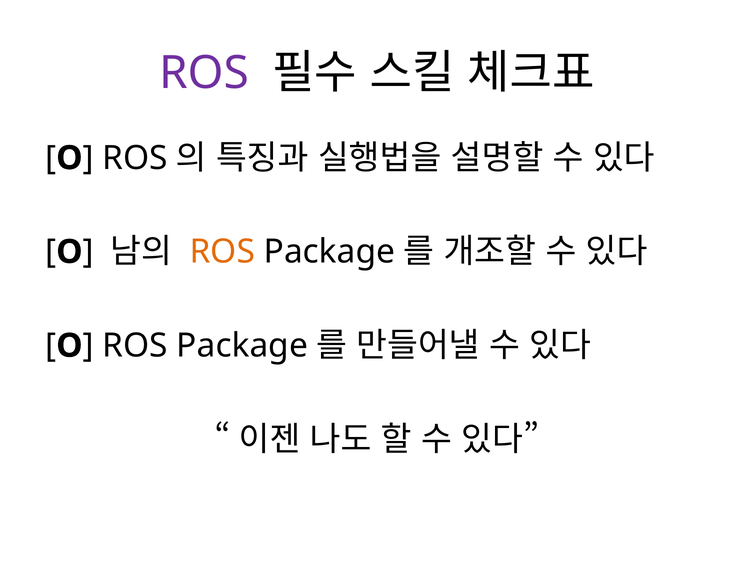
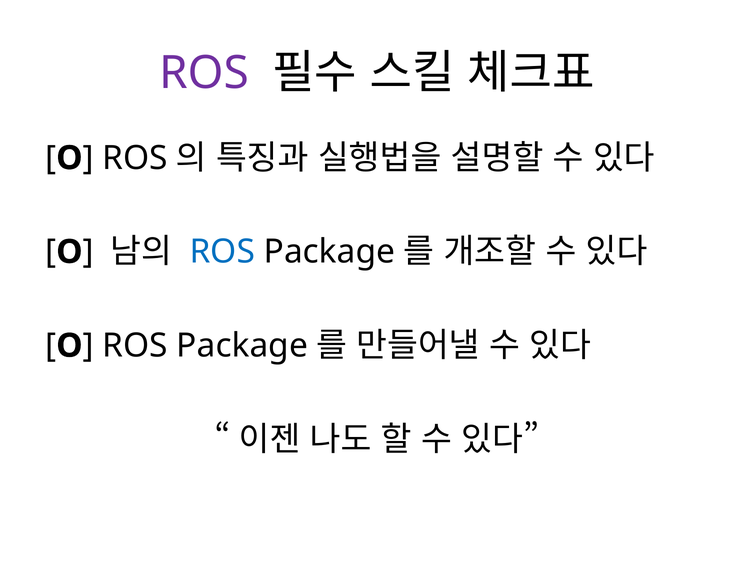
ROS at (222, 252) colour: orange -> blue
